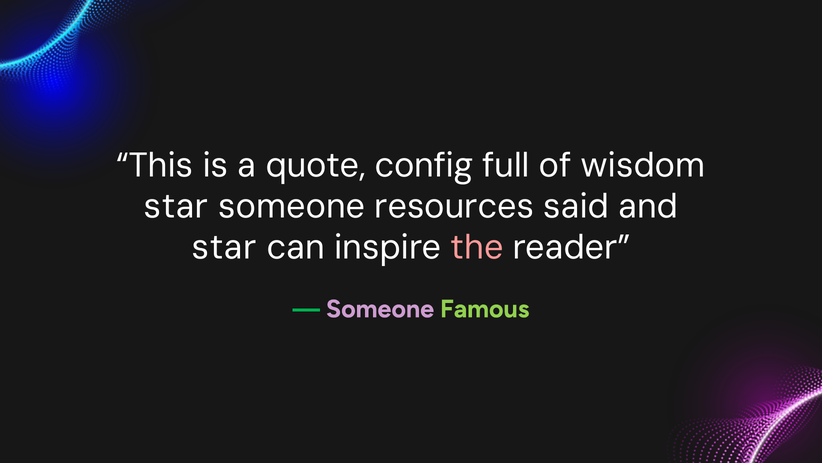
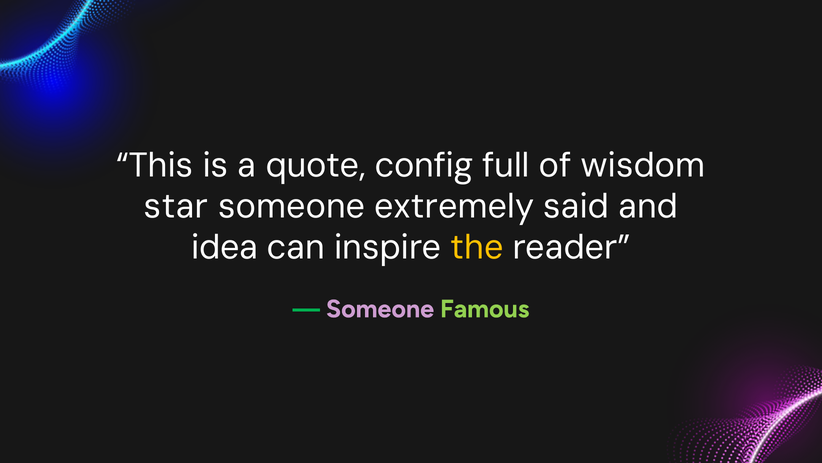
resources: resources -> extremely
star at (224, 247): star -> idea
the colour: pink -> yellow
